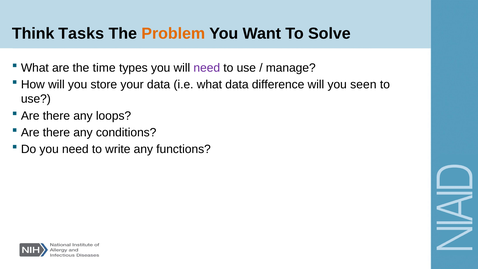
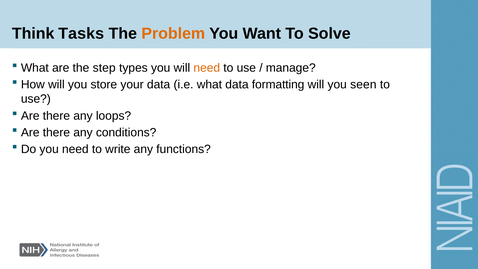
time: time -> step
need at (207, 68) colour: purple -> orange
difference: difference -> formatting
